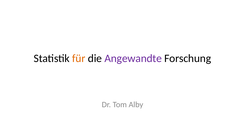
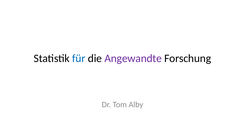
für colour: orange -> blue
